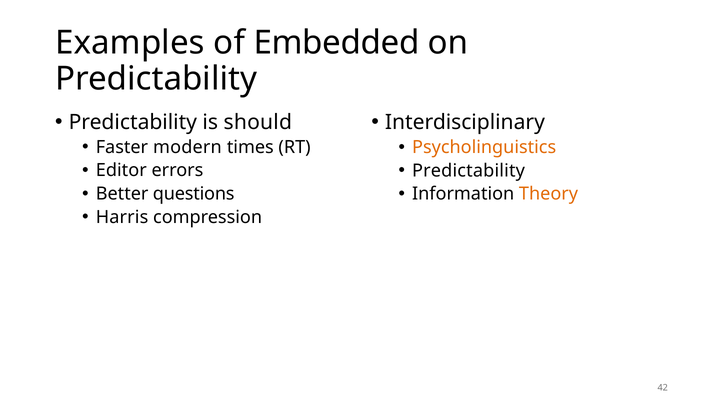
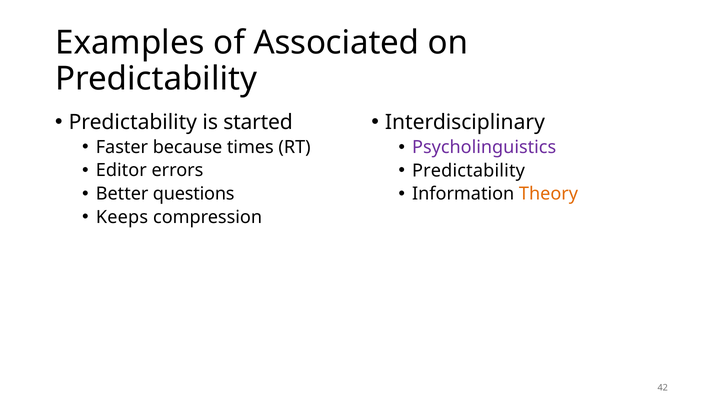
Embedded: Embedded -> Associated
should: should -> started
modern: modern -> because
Psycholinguistics colour: orange -> purple
Harris: Harris -> Keeps
